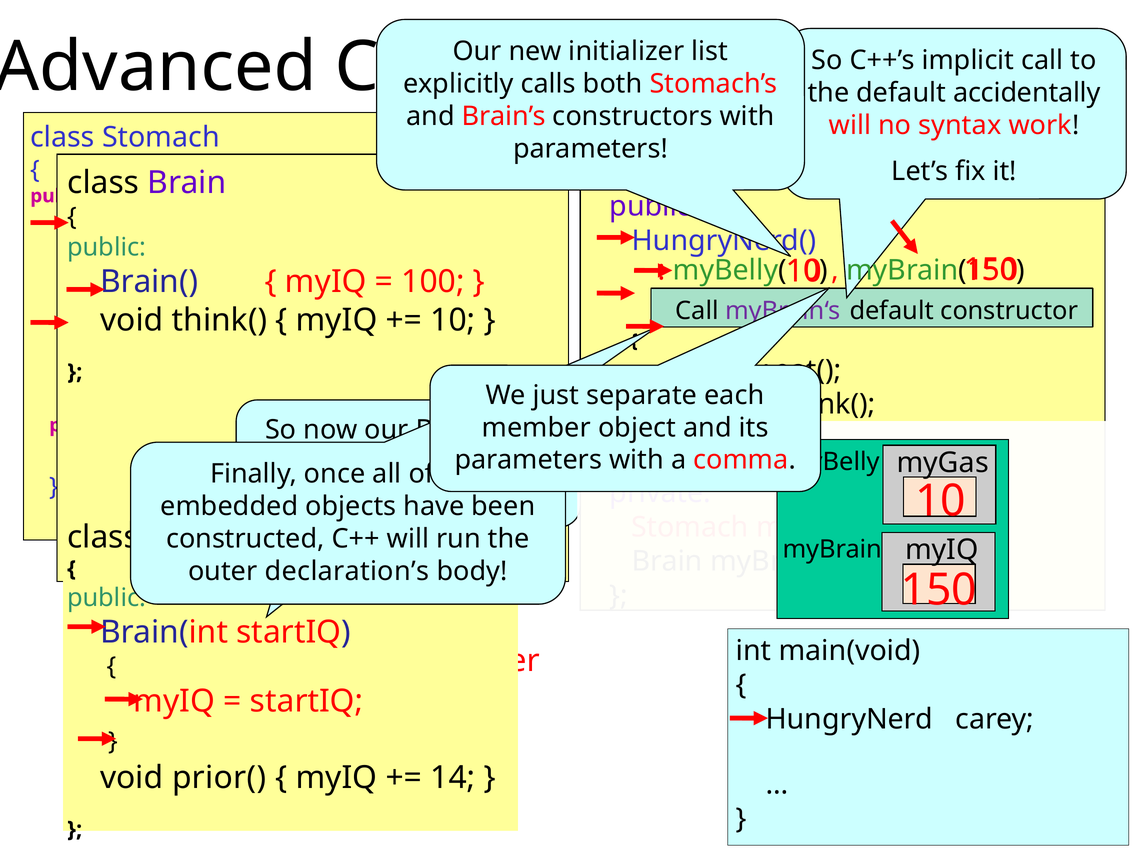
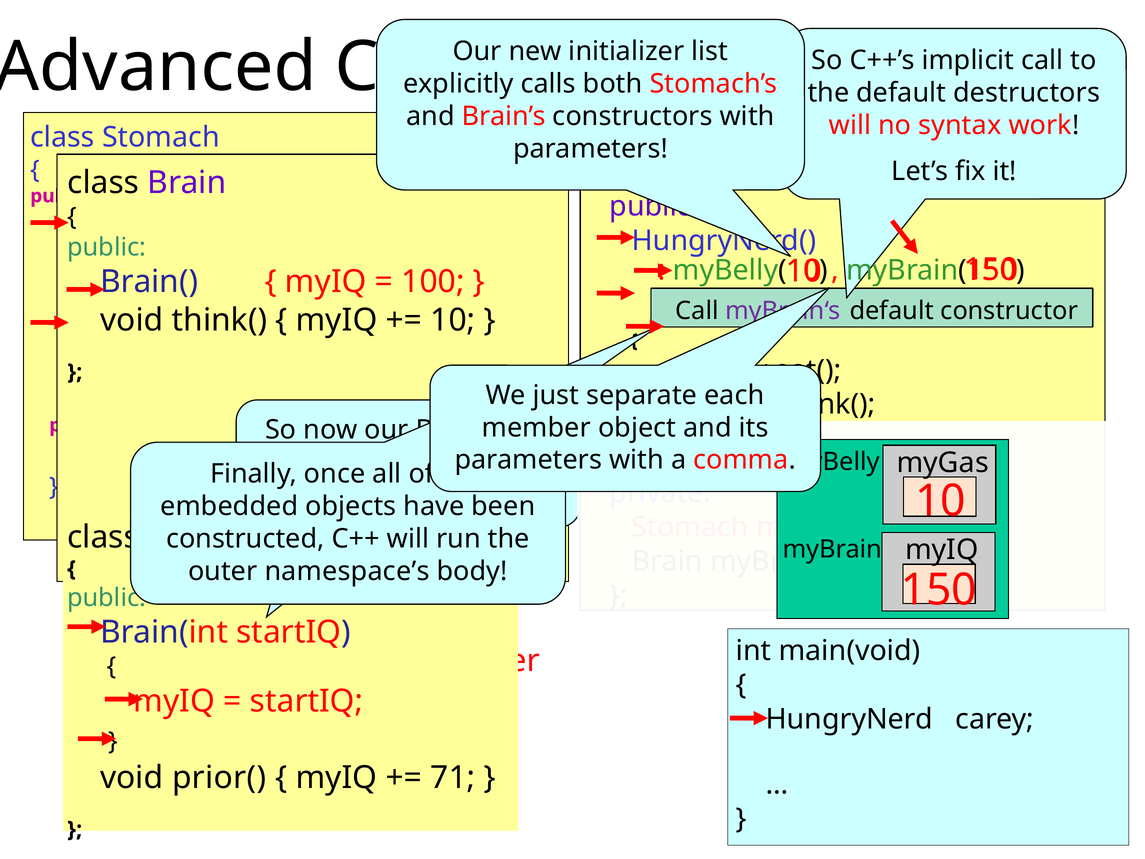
accidentally: accidentally -> destructors
declaration’s: declaration’s -> namespace’s
14: 14 -> 71
